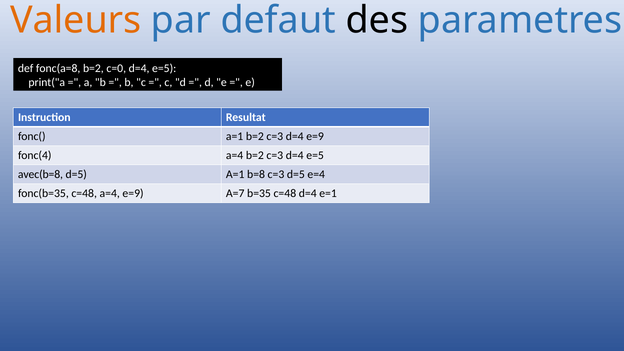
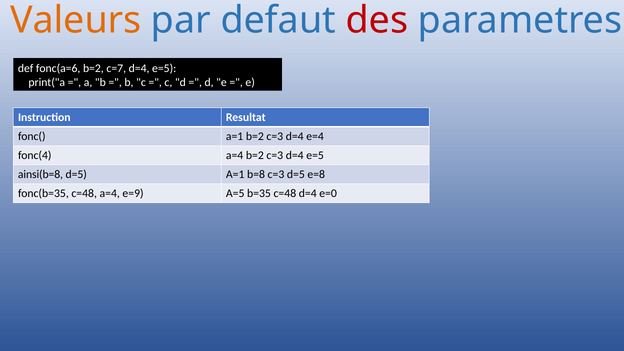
des colour: black -> red
fonc(a=8: fonc(a=8 -> fonc(a=6
c=0: c=0 -> c=7
d=4 e=9: e=9 -> e=4
avec(b=8: avec(b=8 -> ainsi(b=8
e=4: e=4 -> e=8
A=7: A=7 -> A=5
e=1: e=1 -> e=0
